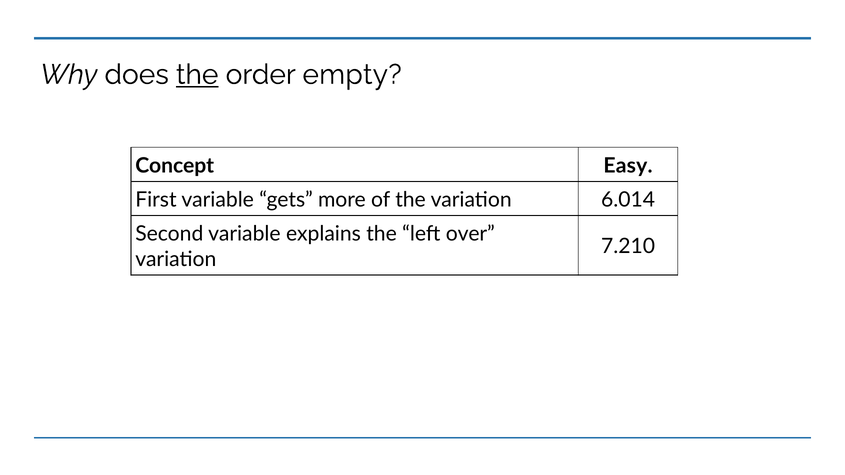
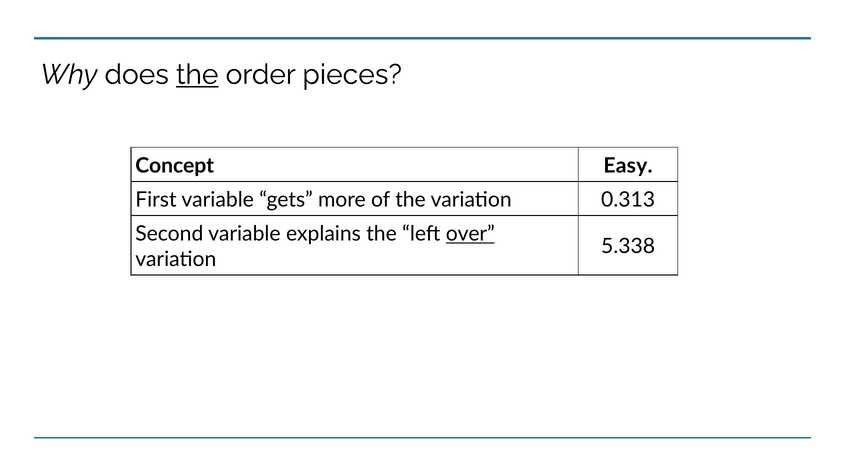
empty: empty -> pieces
6.014: 6.014 -> 0.313
over underline: none -> present
7.210: 7.210 -> 5.338
